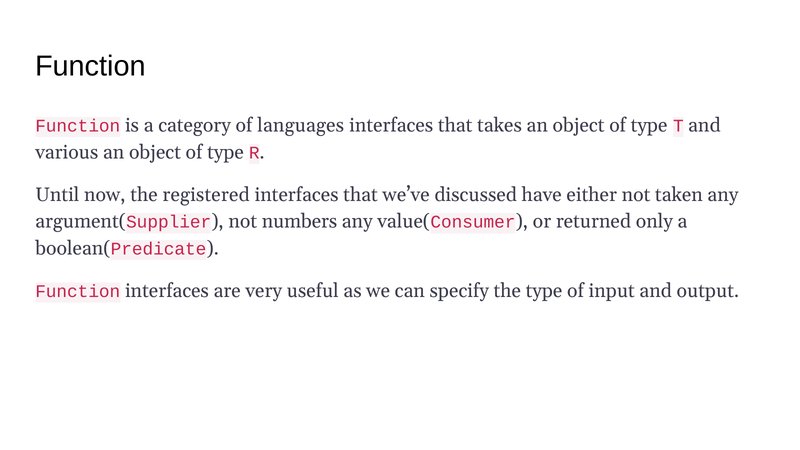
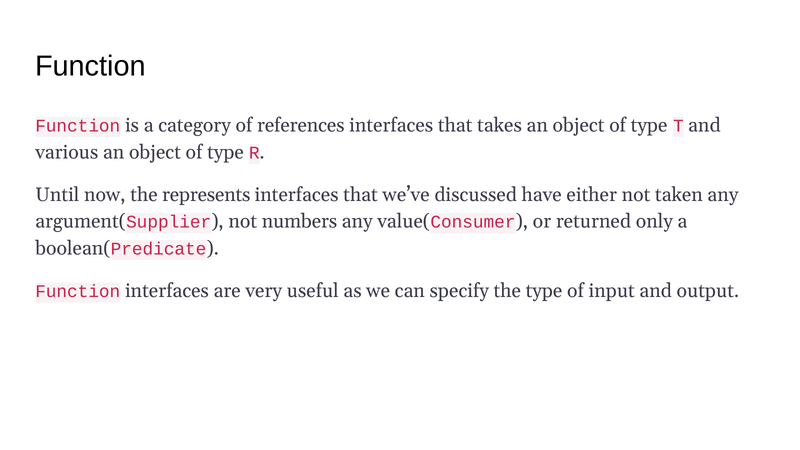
languages: languages -> references
registered: registered -> represents
